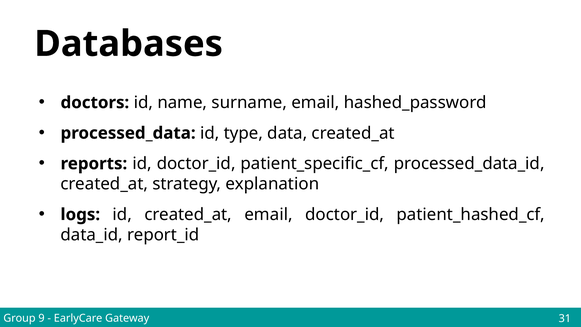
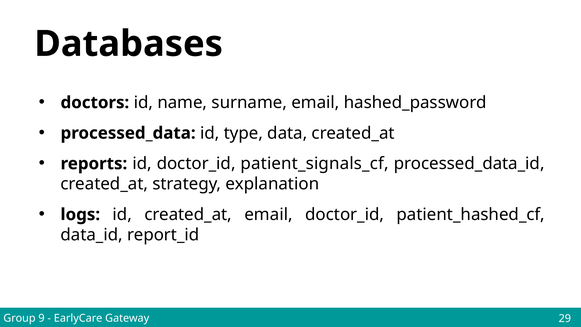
patient_specific_cf: patient_specific_cf -> patient_signals_cf
31: 31 -> 29
